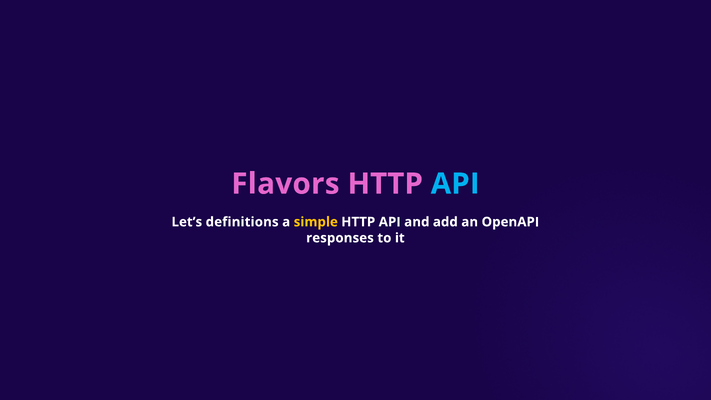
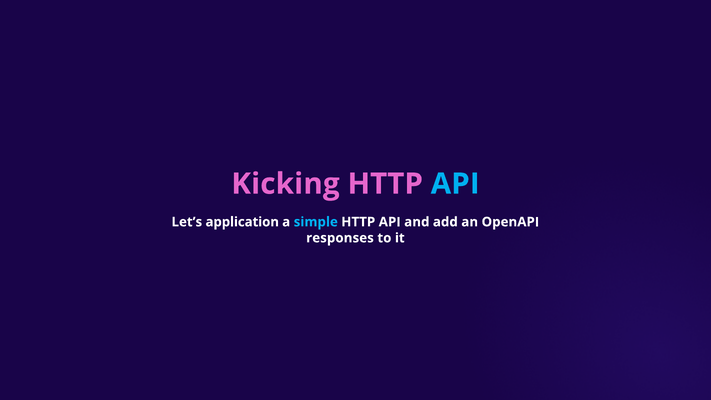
Flavors: Flavors -> Kicking
definitions: definitions -> application
simple colour: yellow -> light blue
